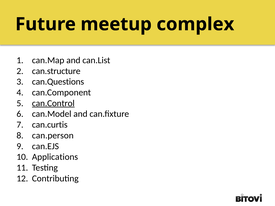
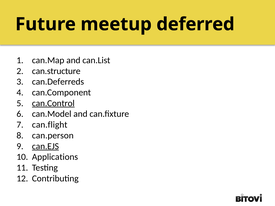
complex: complex -> deferred
can.Questions: can.Questions -> can.Deferreds
can.curtis: can.curtis -> can.flight
can.EJS underline: none -> present
